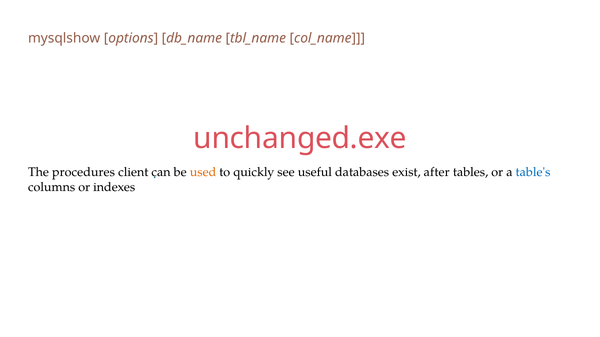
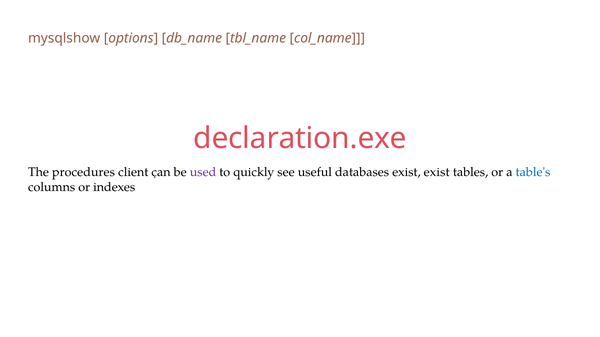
unchanged.exe: unchanged.exe -> declaration.exe
used colour: orange -> purple
exist after: after -> exist
